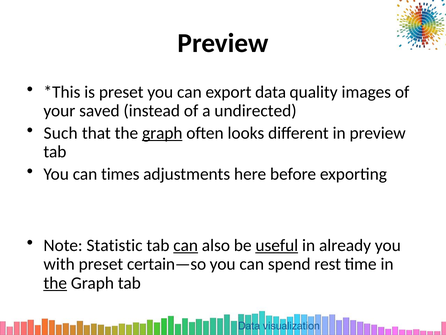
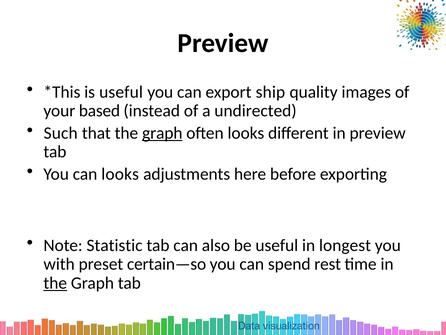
is preset: preset -> useful
data: data -> ship
saved: saved -> based
can times: times -> looks
can at (186, 245) underline: present -> none
useful at (277, 245) underline: present -> none
already: already -> longest
